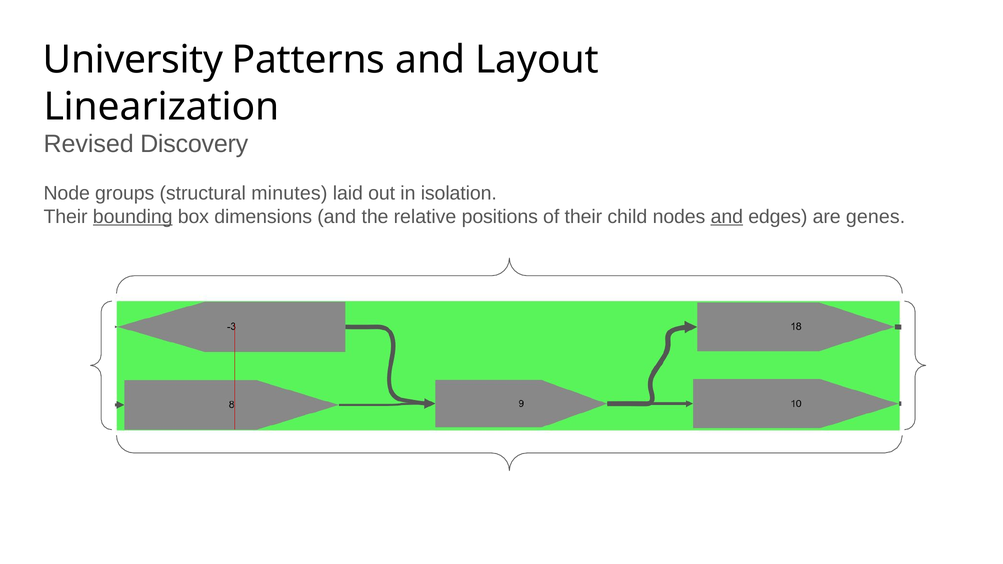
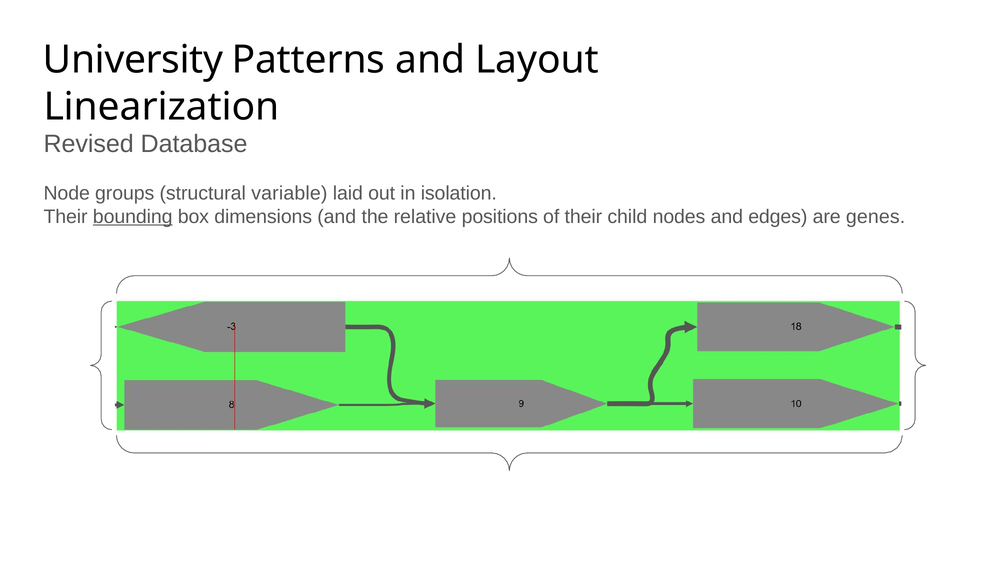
Discovery: Discovery -> Database
minutes: minutes -> variable
and at (727, 217) underline: present -> none
